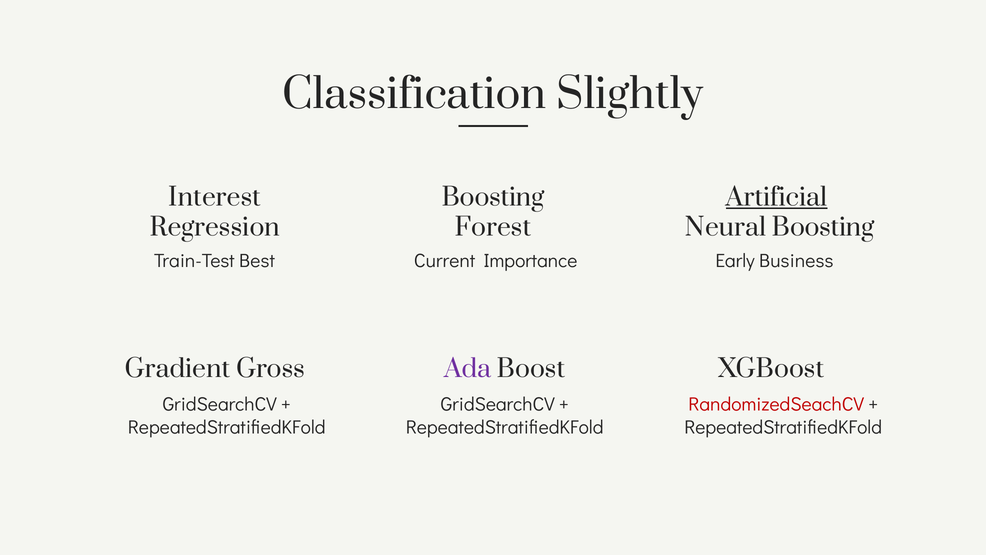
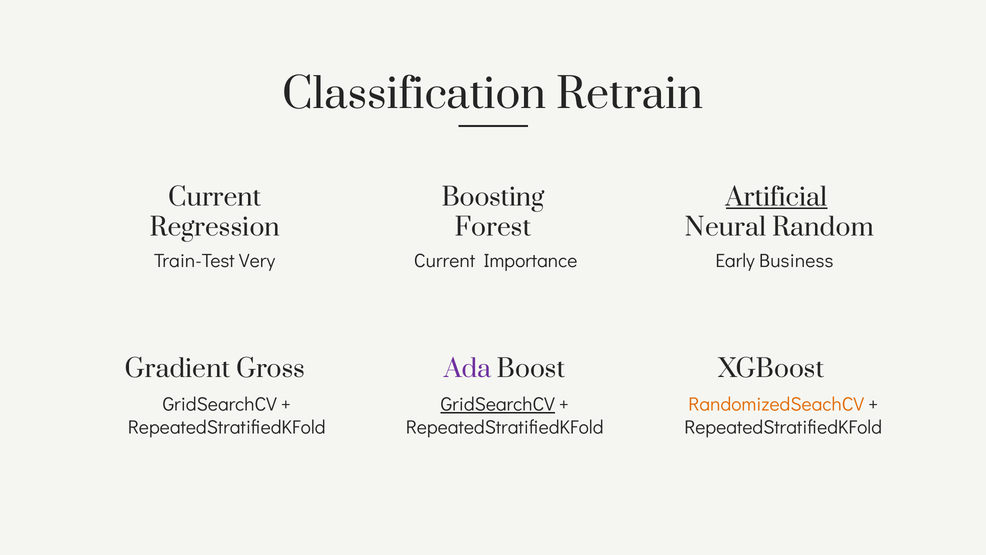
Slightly: Slightly -> Retrain
Interest at (215, 198): Interest -> Current
Neural Boosting: Boosting -> Random
Best: Best -> Very
GridSearchCV at (498, 404) underline: none -> present
RandomizedSeachCV colour: red -> orange
